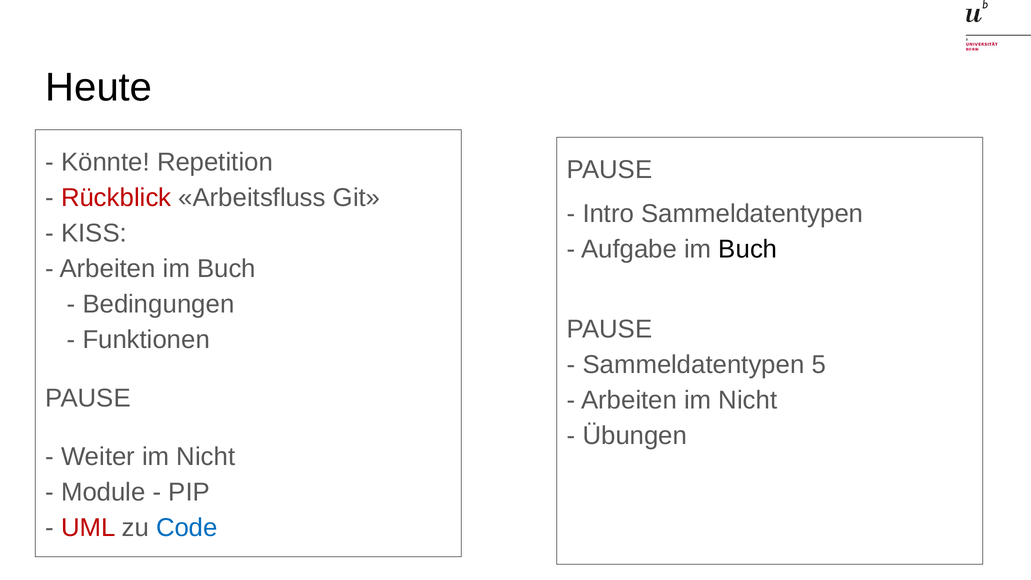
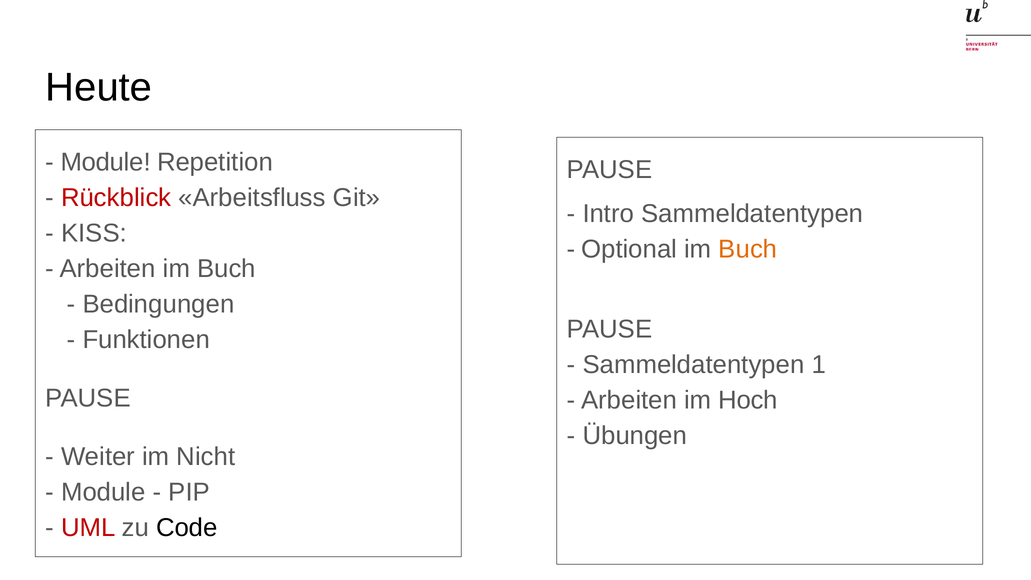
Könnte at (105, 162): Könnte -> Module
Aufgabe: Aufgabe -> Optional
Buch at (748, 249) colour: black -> orange
5: 5 -> 1
Arbeiten im Nicht: Nicht -> Hoch
Code colour: blue -> black
